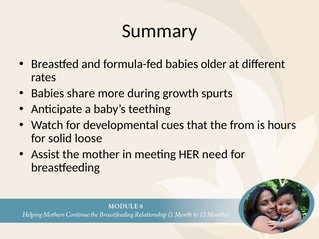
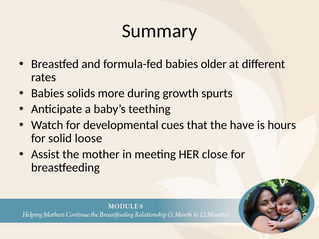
share: share -> solids
from: from -> have
need: need -> close
